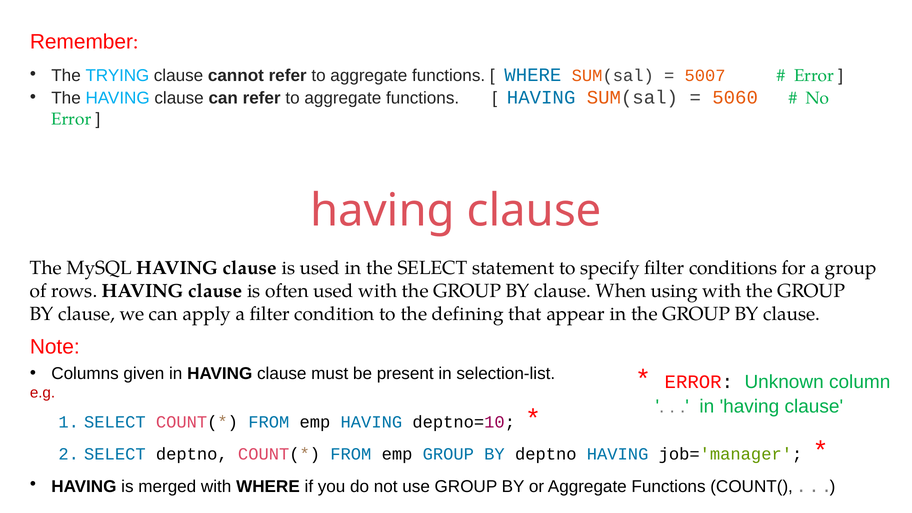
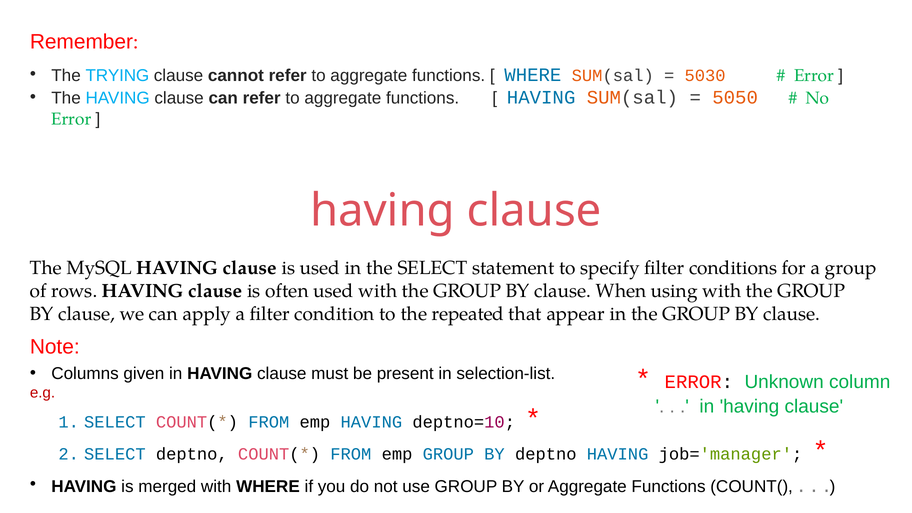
5007: 5007 -> 5030
5060: 5060 -> 5050
defining: defining -> repeated
